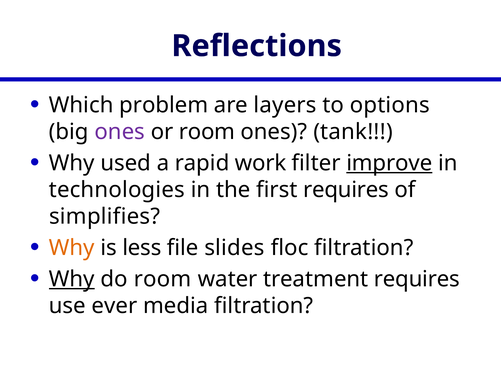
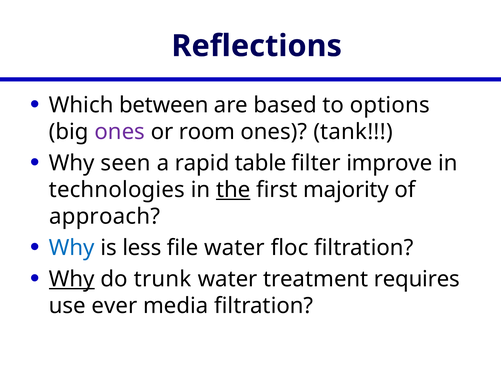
problem: problem -> between
layers: layers -> based
used: used -> seen
work: work -> table
improve underline: present -> none
the underline: none -> present
first requires: requires -> majority
simplifies: simplifies -> approach
Why at (72, 248) colour: orange -> blue
file slides: slides -> water
do room: room -> trunk
